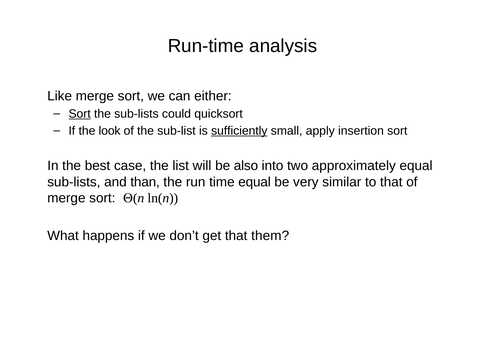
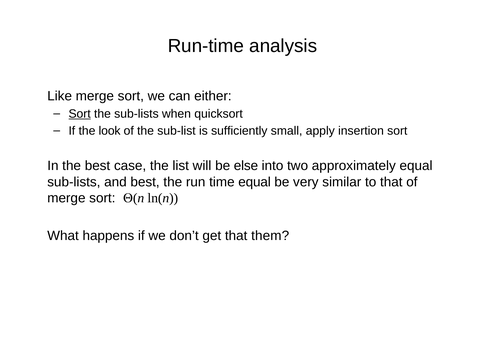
could: could -> when
sufficiently underline: present -> none
also: also -> else
and than: than -> best
